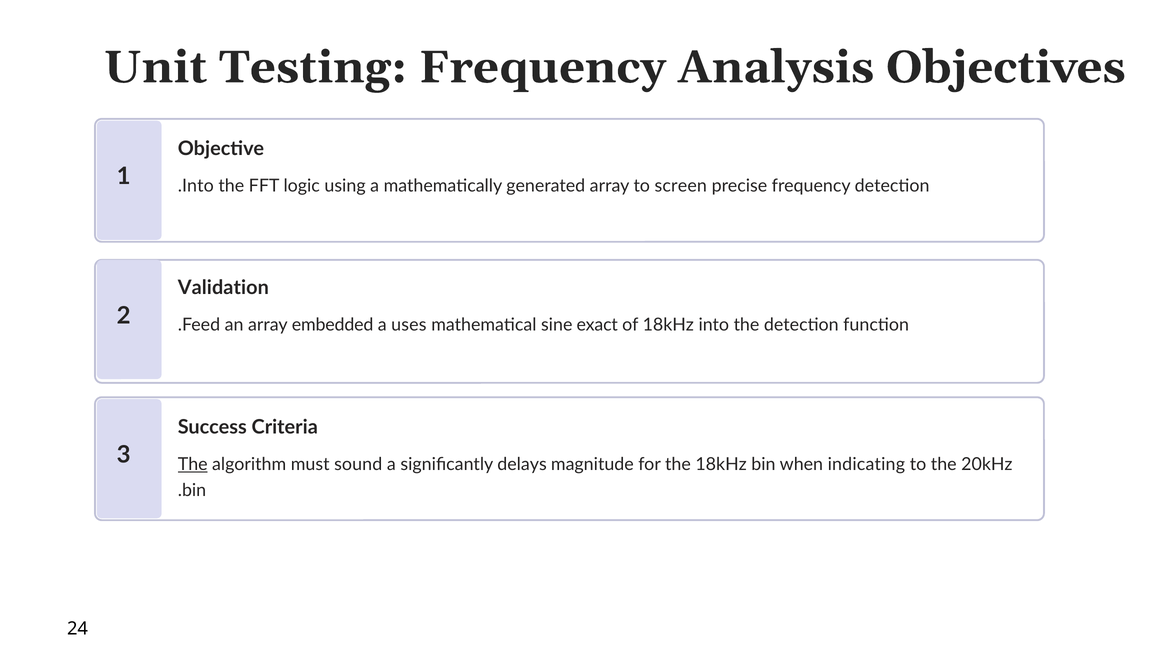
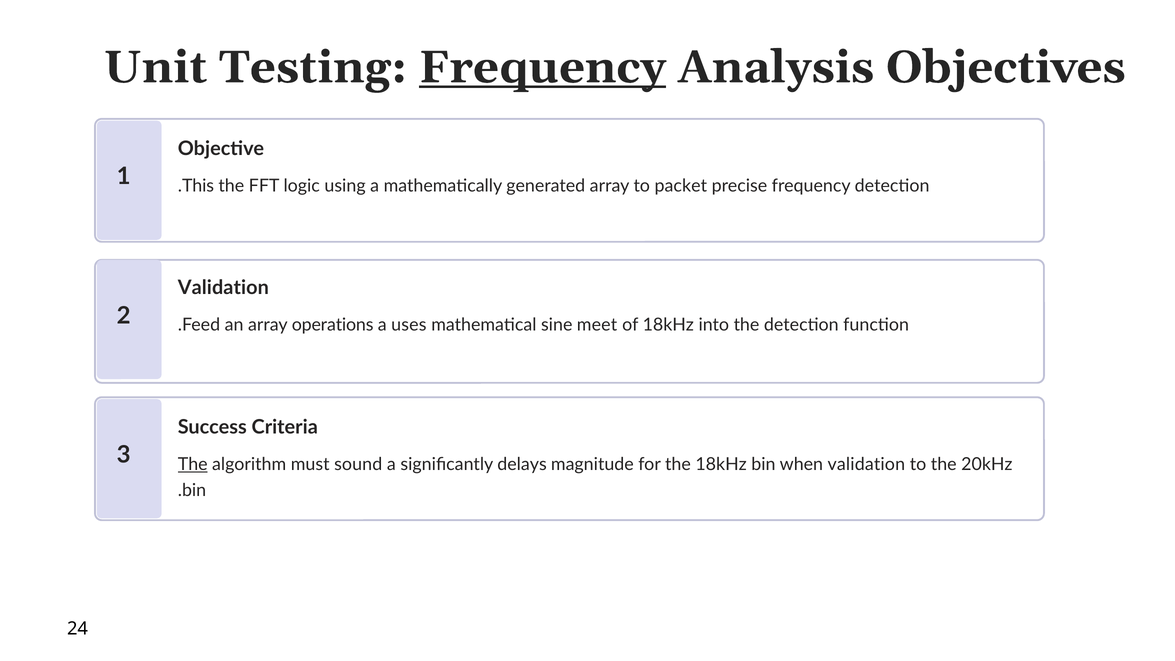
Frequency at (542, 67) underline: none -> present
Into at (198, 186): Into -> This
screen: screen -> packet
embedded: embedded -> operations
exact: exact -> meet
when indicating: indicating -> validation
